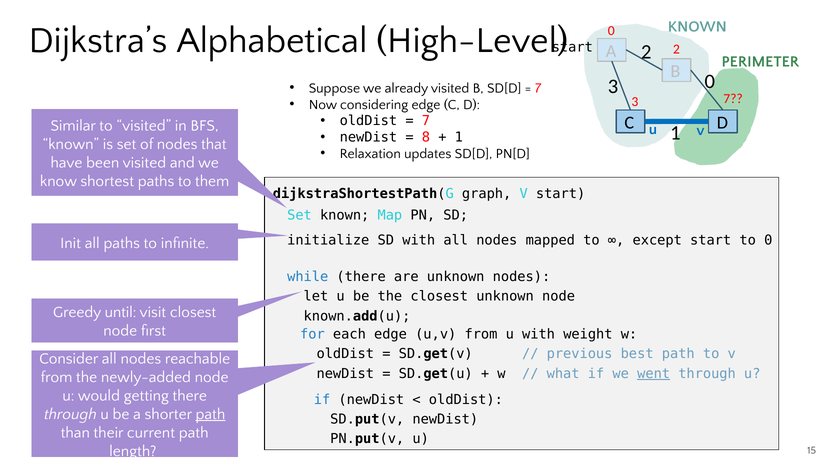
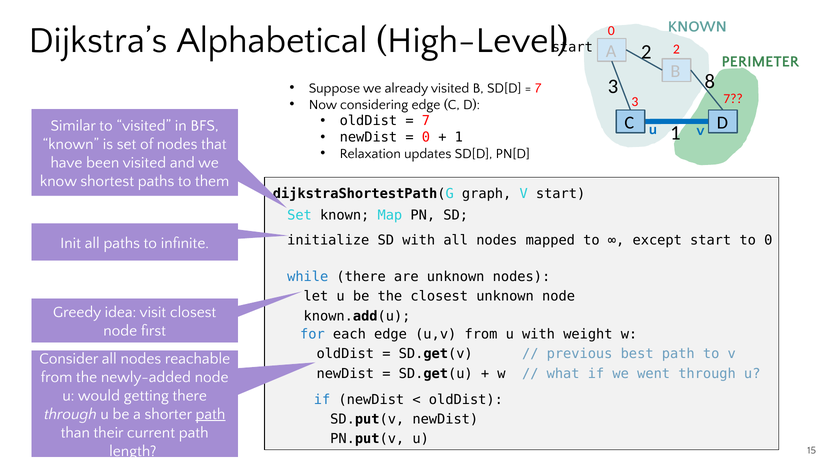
3 0: 0 -> 8
8 at (426, 137): 8 -> 0
until: until -> idea
went underline: present -> none
